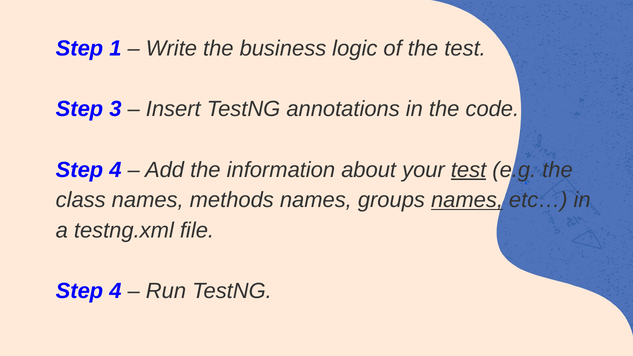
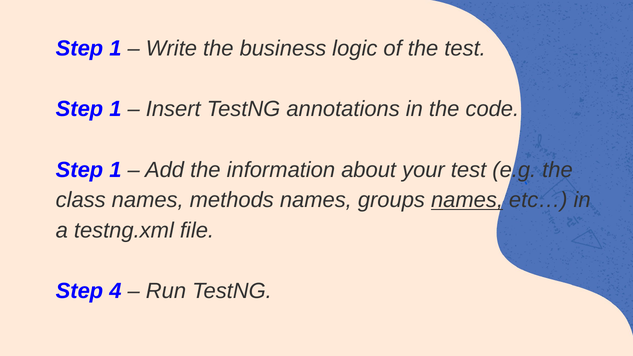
3 at (115, 109): 3 -> 1
4 at (115, 170): 4 -> 1
test at (469, 170) underline: present -> none
